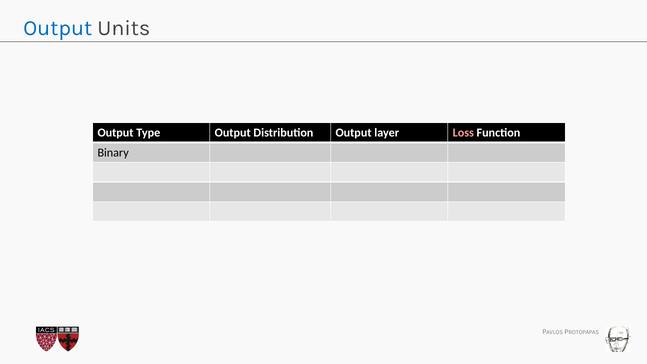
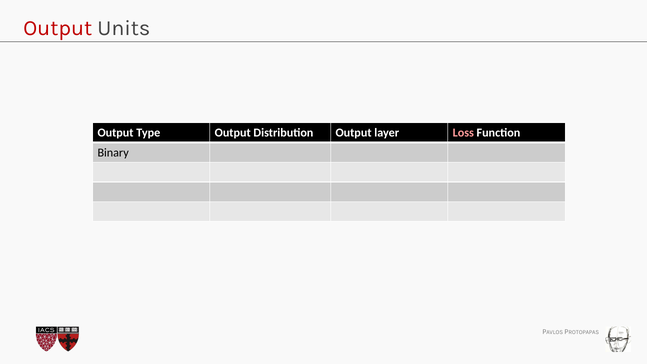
Output at (58, 28) colour: blue -> red
